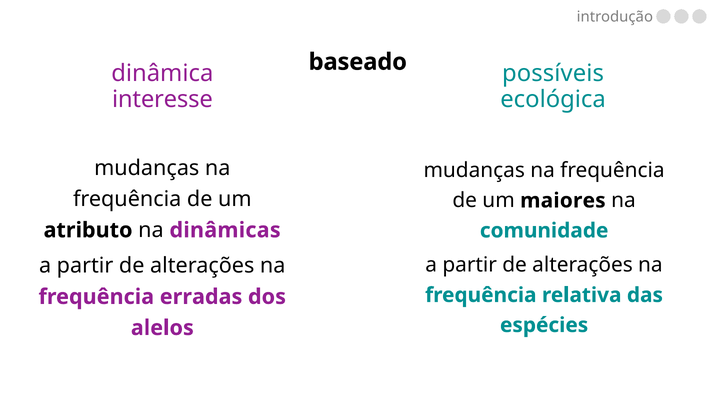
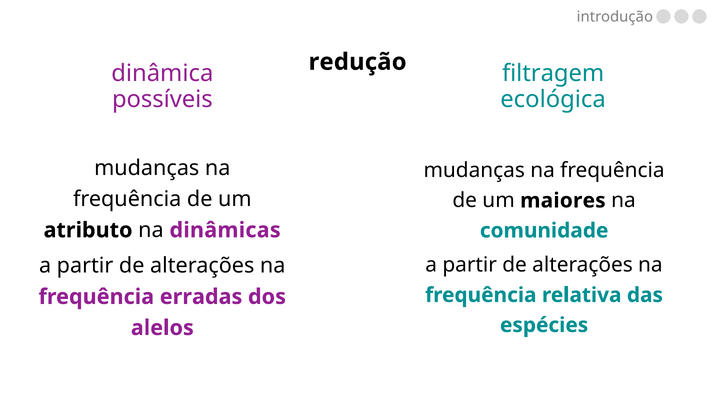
baseado: baseado -> redução
possíveis: possíveis -> filtragem
interesse: interesse -> possíveis
